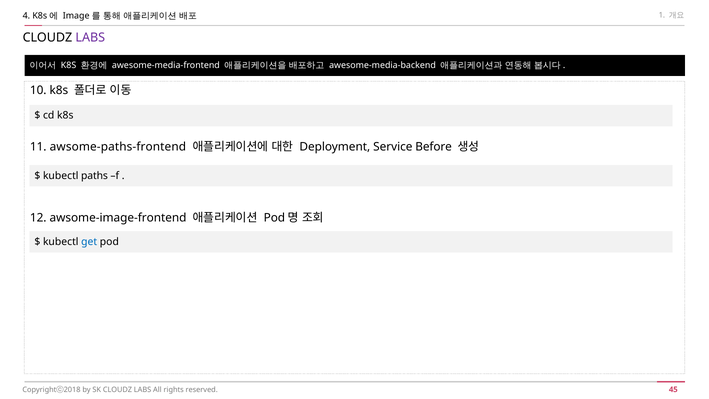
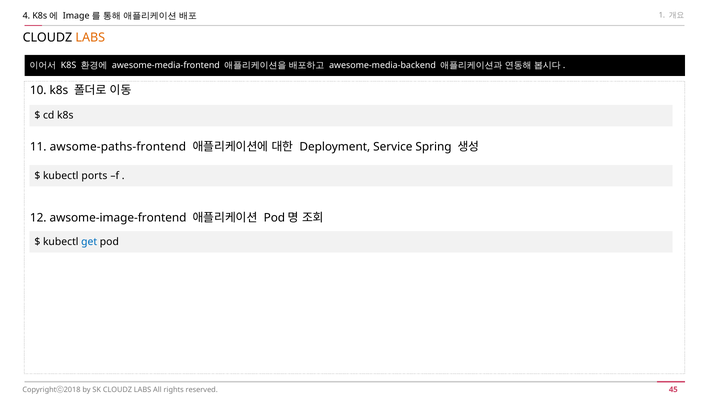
LABS at (90, 38) colour: purple -> orange
Before: Before -> Spring
paths: paths -> ports
